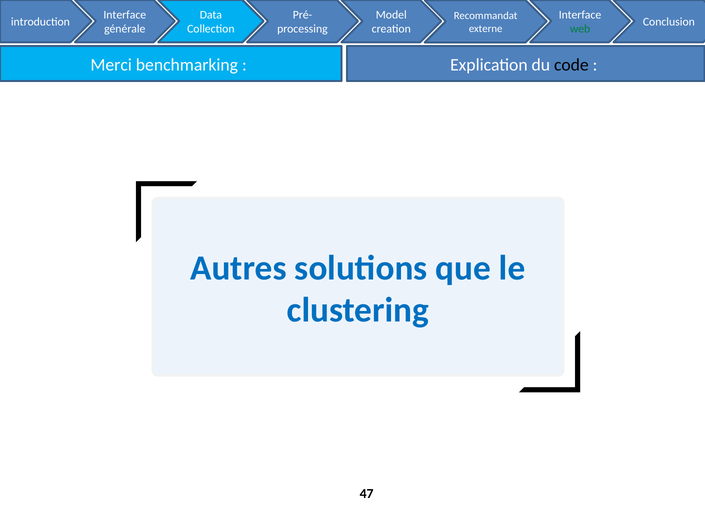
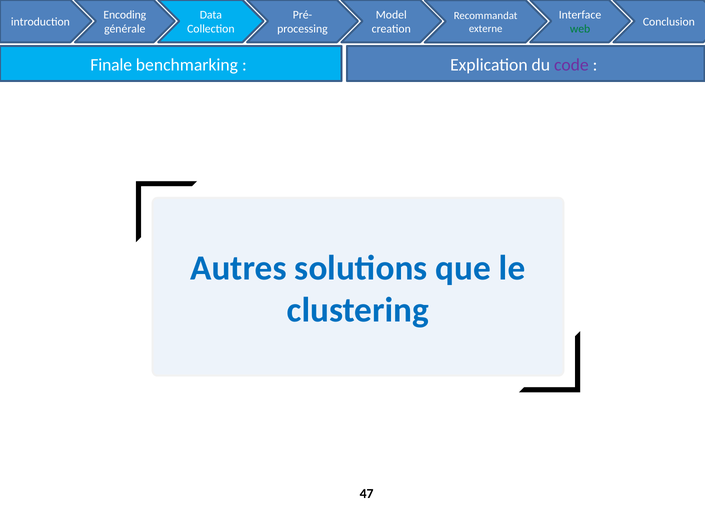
Interface at (125, 15): Interface -> Encoding
Merci: Merci -> Finale
code colour: black -> purple
